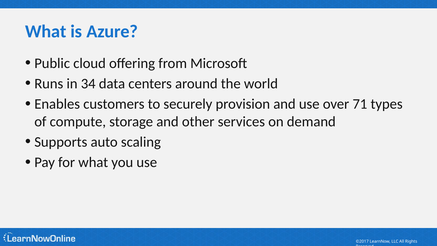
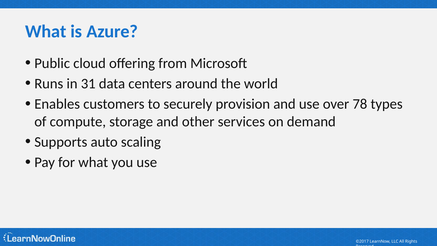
34: 34 -> 31
71: 71 -> 78
